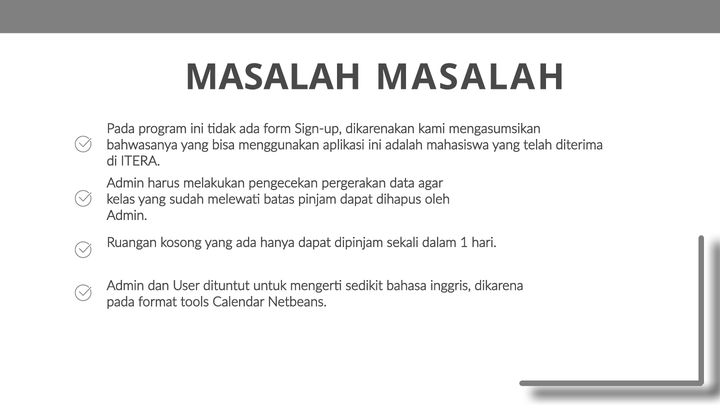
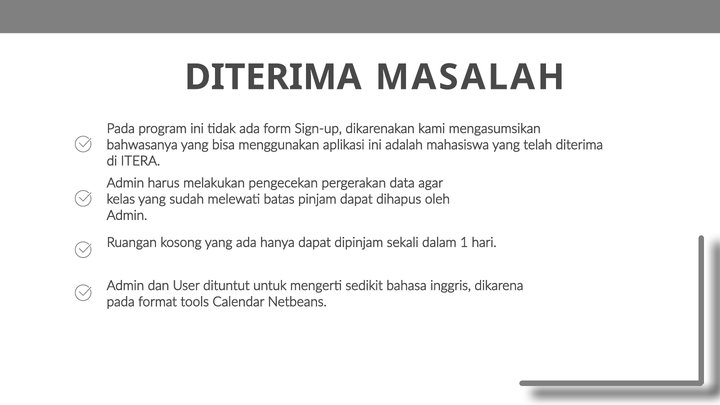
MASALAH at (273, 77): MASALAH -> DITERIMA
